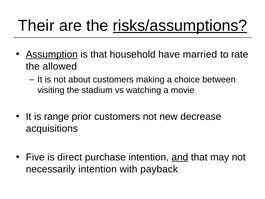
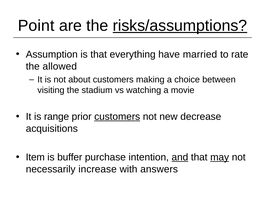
Their: Their -> Point
Assumption underline: present -> none
household: household -> everything
customers at (117, 117) underline: none -> present
Five: Five -> Item
direct: direct -> buffer
may underline: none -> present
necessarily intention: intention -> increase
payback: payback -> answers
